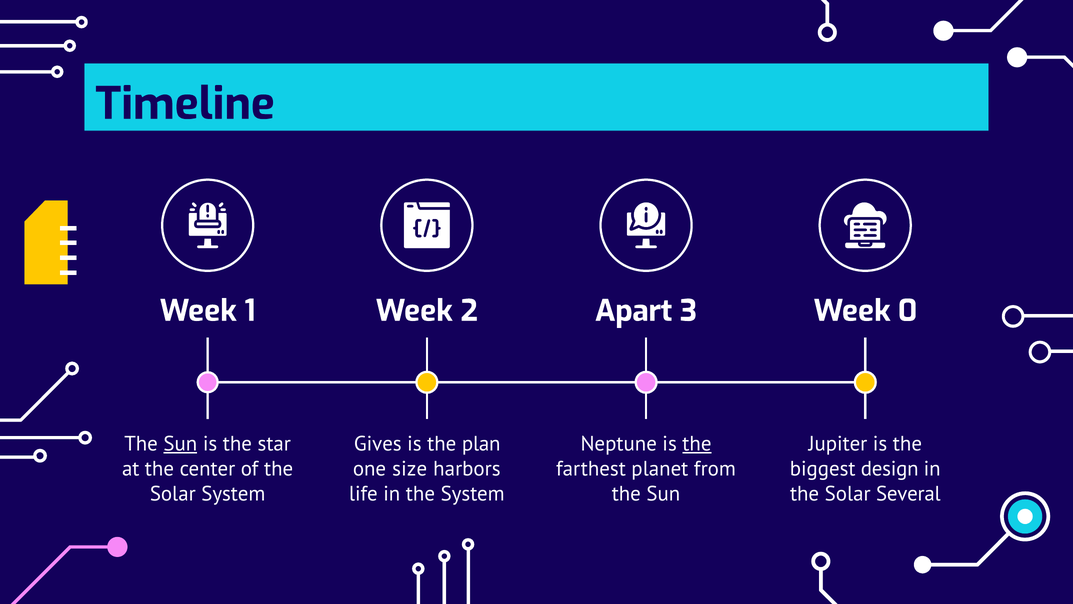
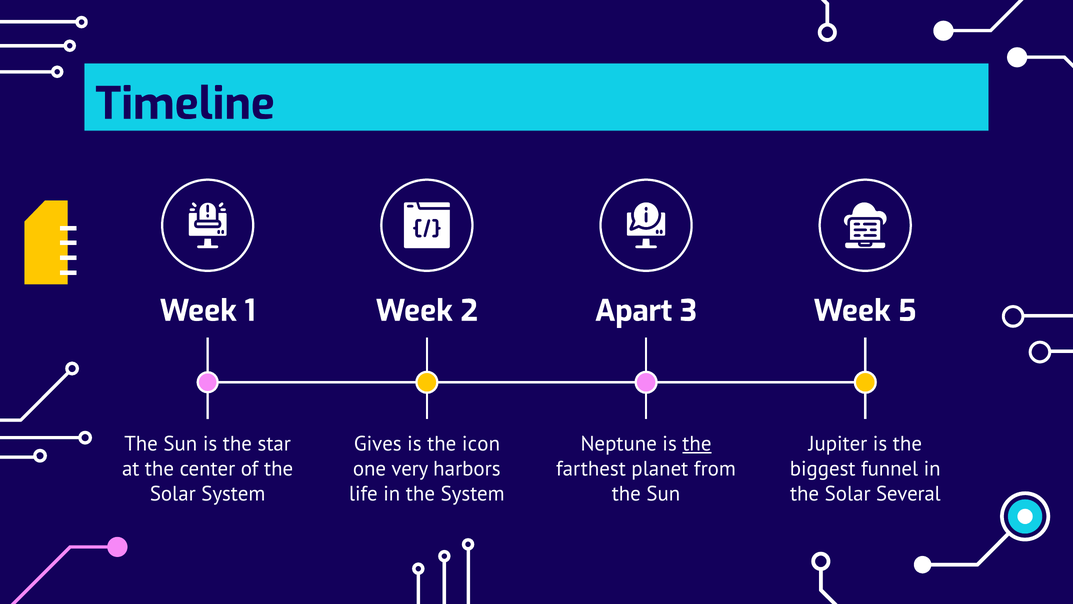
0: 0 -> 5
Sun at (180, 443) underline: present -> none
plan: plan -> icon
size: size -> very
design: design -> funnel
